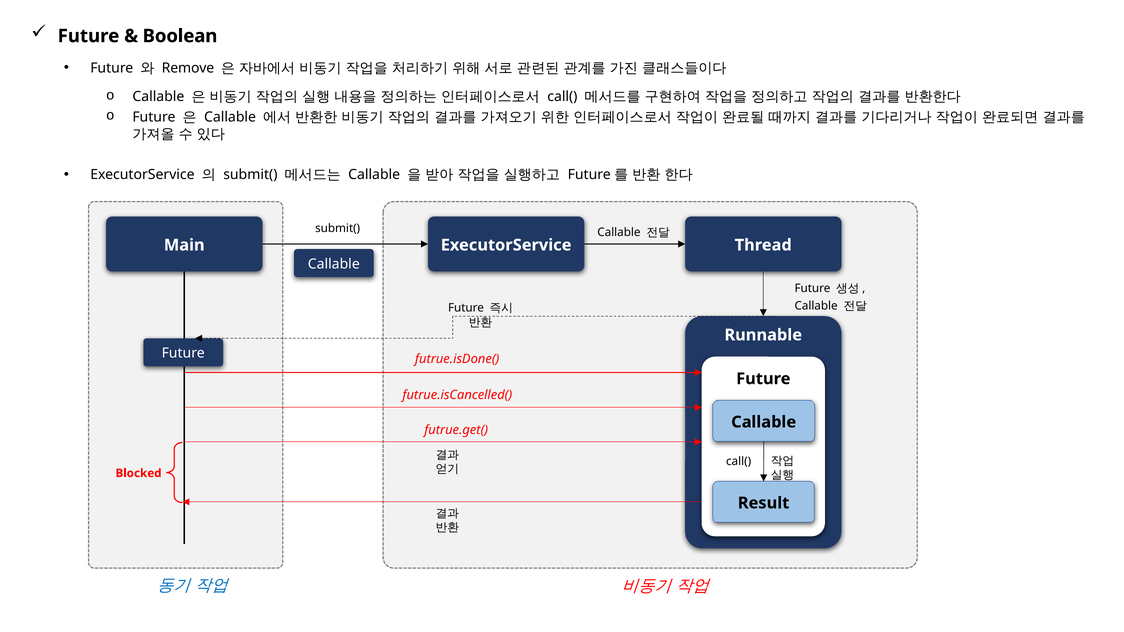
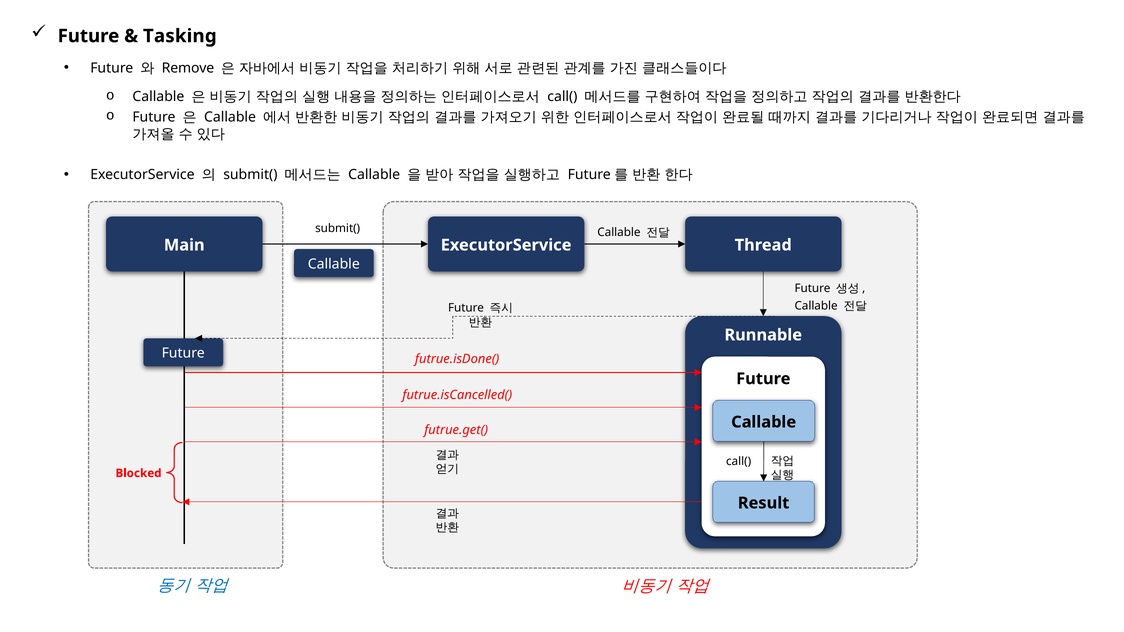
Boolean: Boolean -> Tasking
